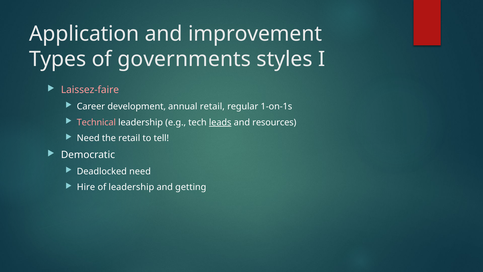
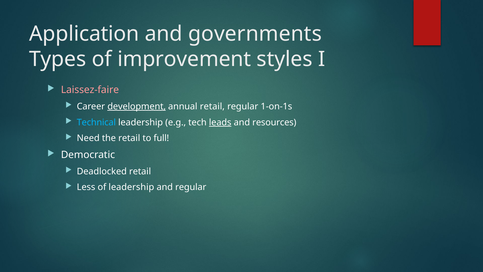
improvement: improvement -> governments
governments: governments -> improvement
development underline: none -> present
Technical colour: pink -> light blue
tell: tell -> full
Deadlocked need: need -> retail
Hire: Hire -> Less
and getting: getting -> regular
